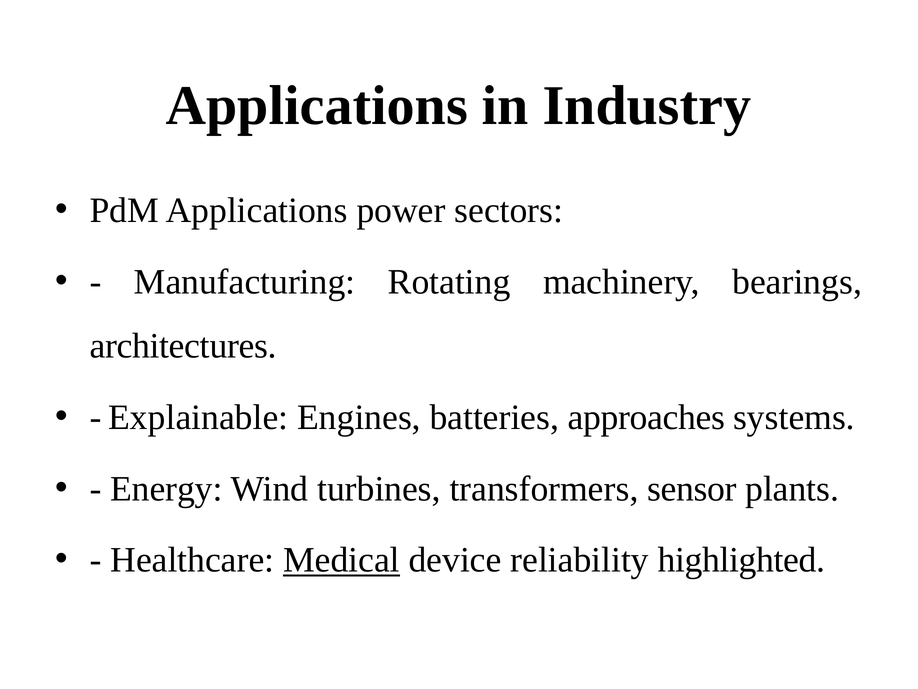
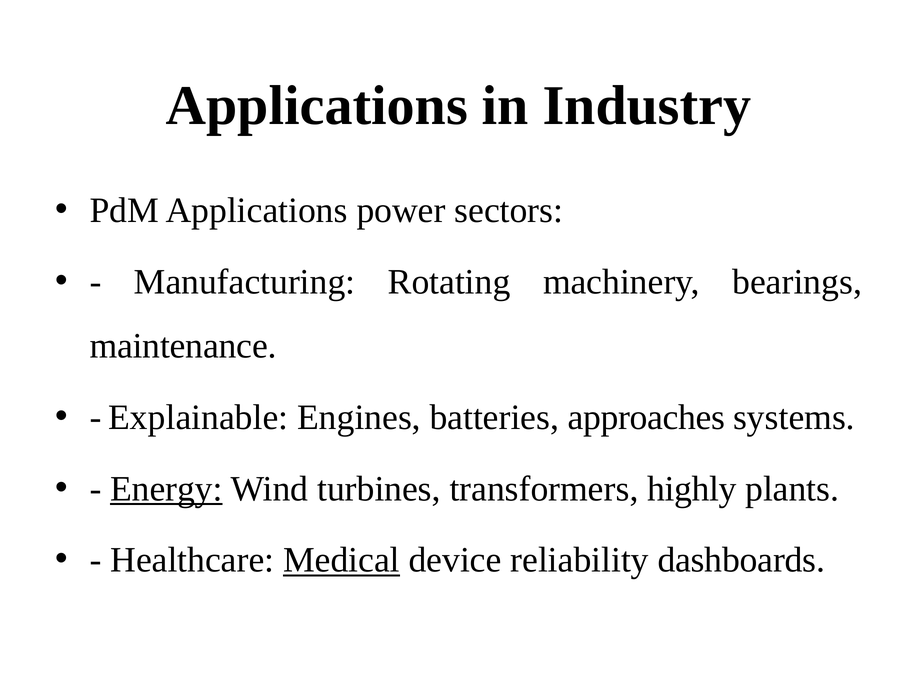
architectures: architectures -> maintenance
Energy underline: none -> present
sensor: sensor -> highly
highlighted: highlighted -> dashboards
